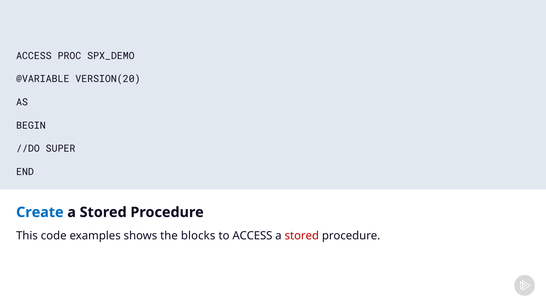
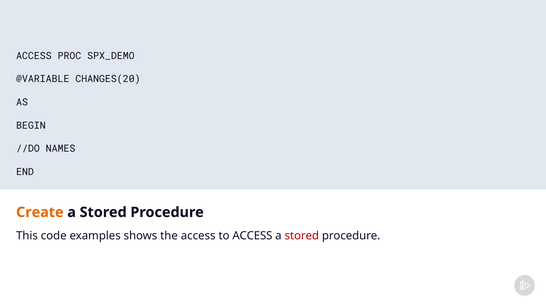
VERSION(20: VERSION(20 -> CHANGES(20
SUPER: SUPER -> NAMES
Create colour: blue -> orange
the blocks: blocks -> access
